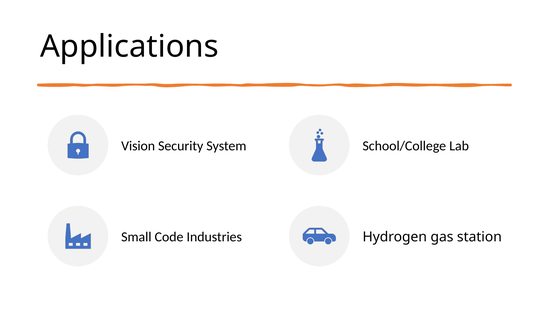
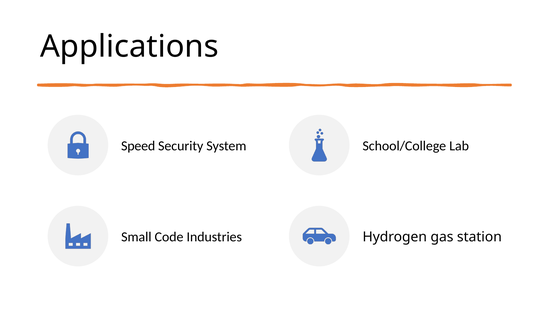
Vision: Vision -> Speed
